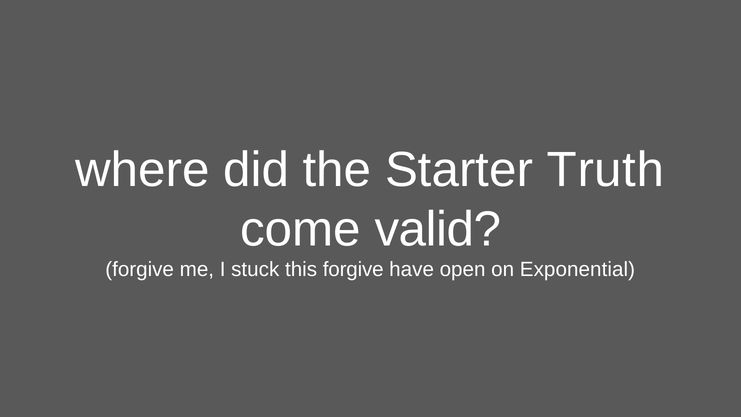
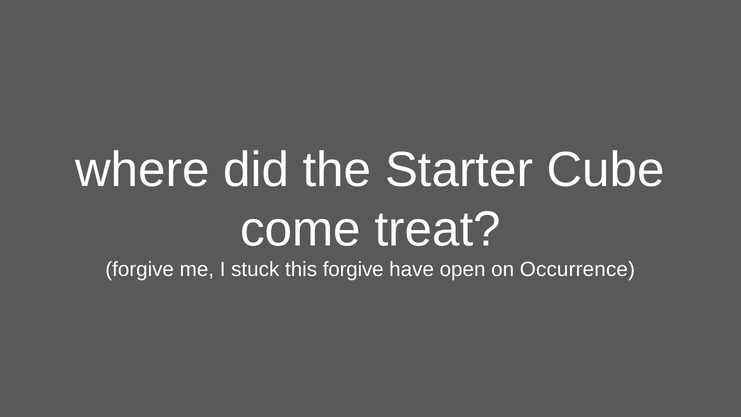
Truth: Truth -> Cube
valid: valid -> treat
Exponential: Exponential -> Occurrence
